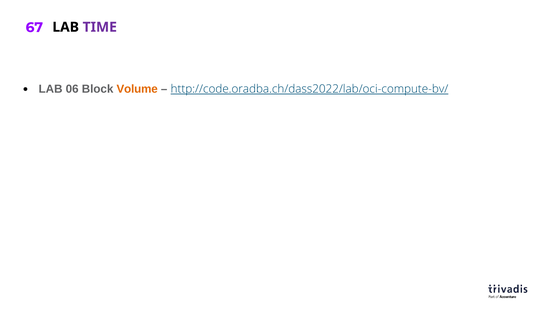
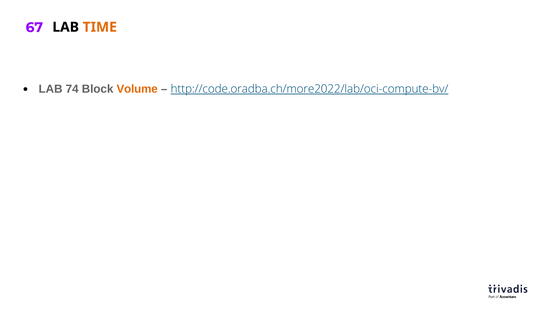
TIME colour: purple -> orange
06: 06 -> 74
http://code.oradba.ch/dass2022/lab/oci-compute-bv/: http://code.oradba.ch/dass2022/lab/oci-compute-bv/ -> http://code.oradba.ch/more2022/lab/oci-compute-bv/
